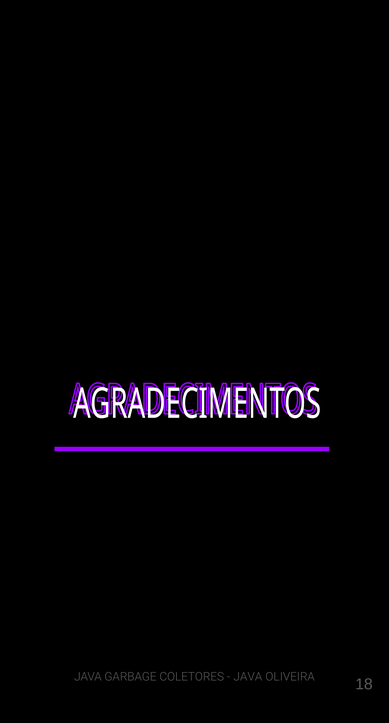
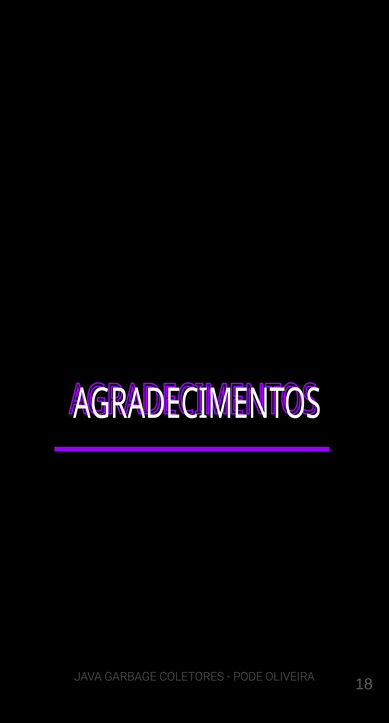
JAVA at (248, 676): JAVA -> PODE
